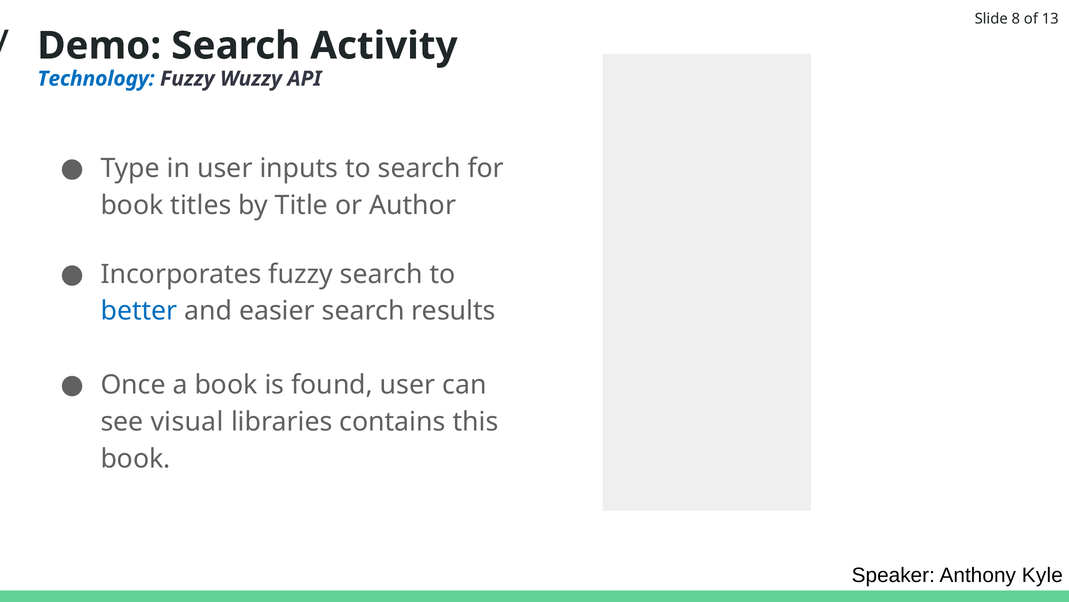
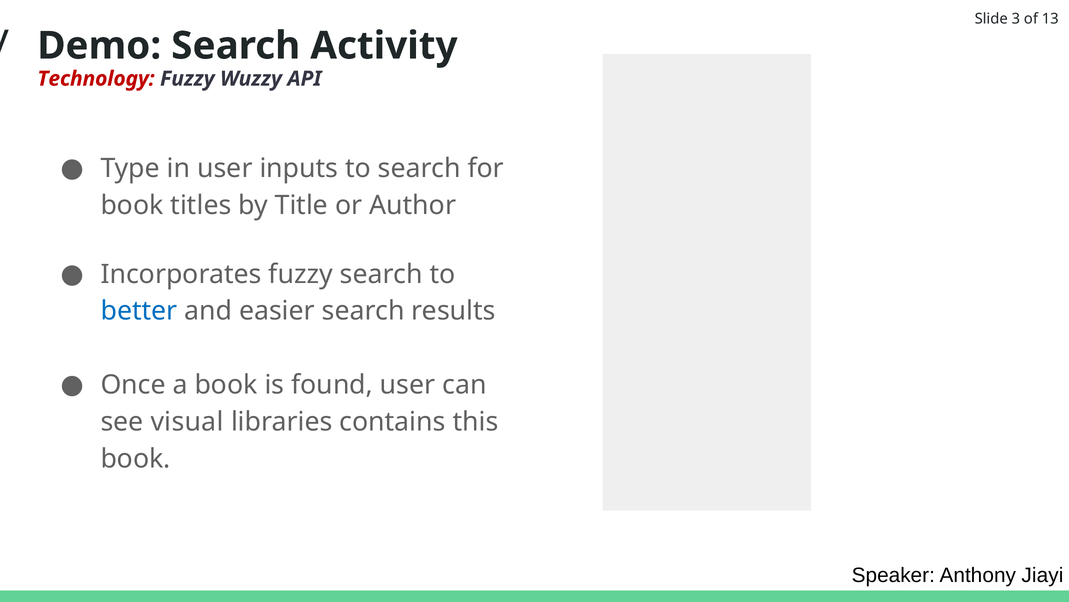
8: 8 -> 3
Technology colour: blue -> red
Kyle: Kyle -> Jiayi
